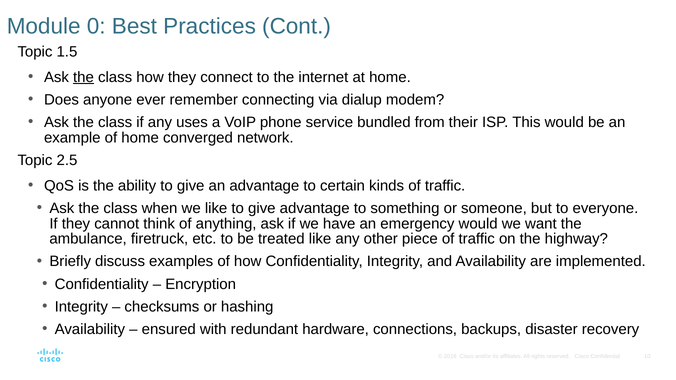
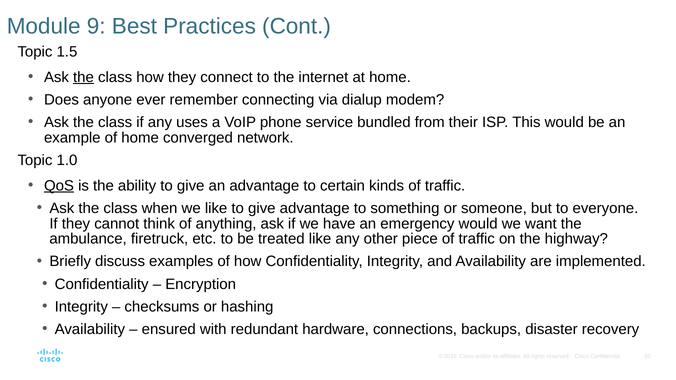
0: 0 -> 9
2.5: 2.5 -> 1.0
QoS underline: none -> present
